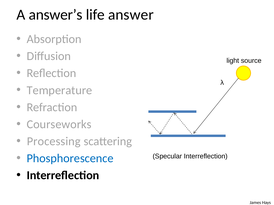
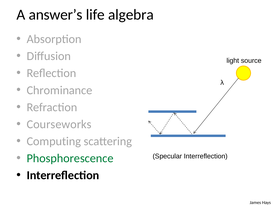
answer: answer -> algebra
Temperature: Temperature -> Chrominance
Processing: Processing -> Computing
Phosphorescence colour: blue -> green
